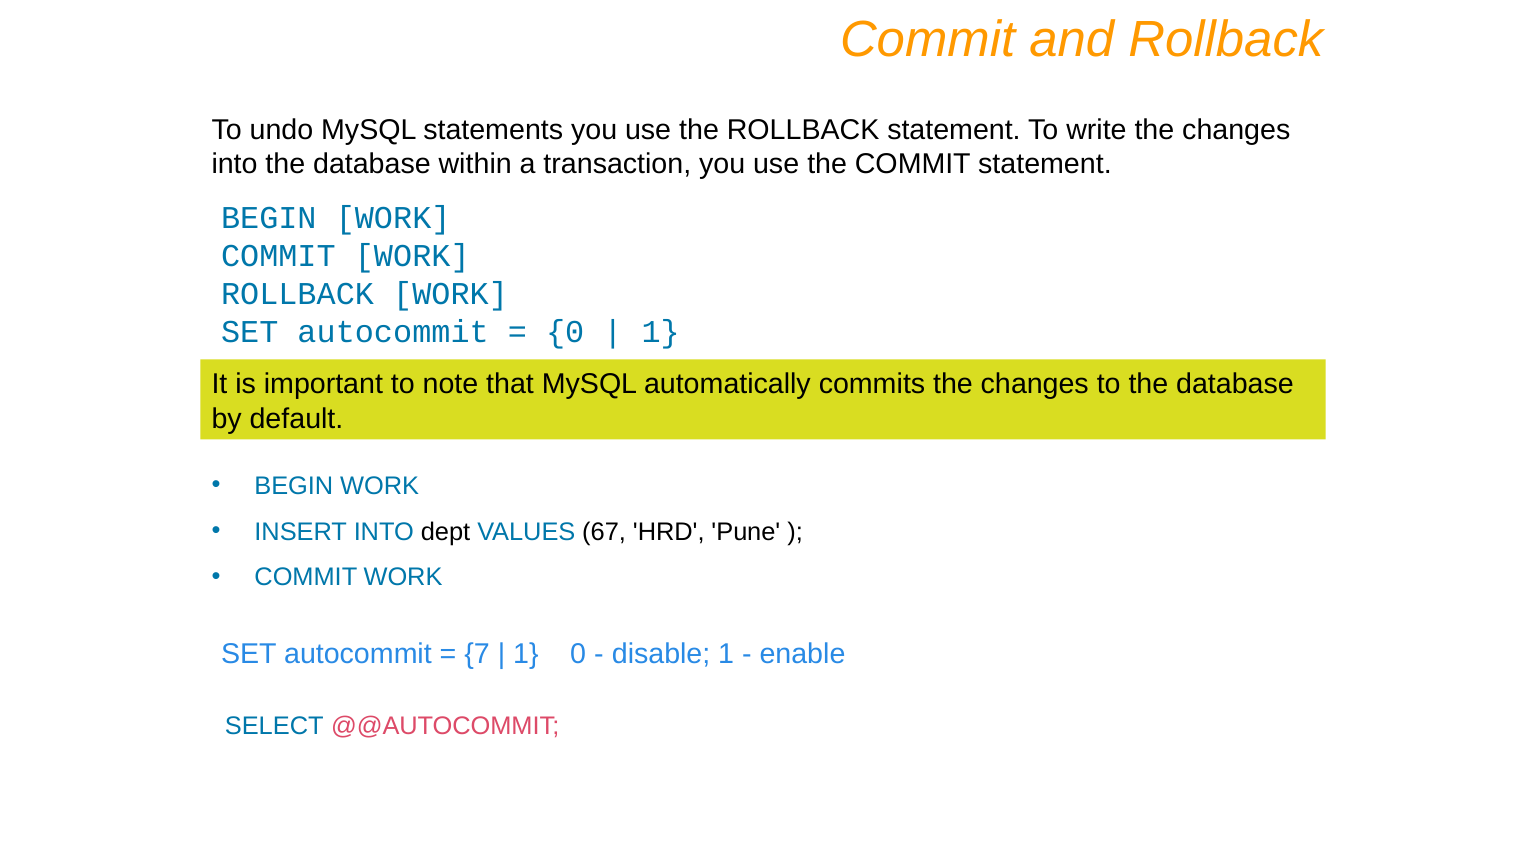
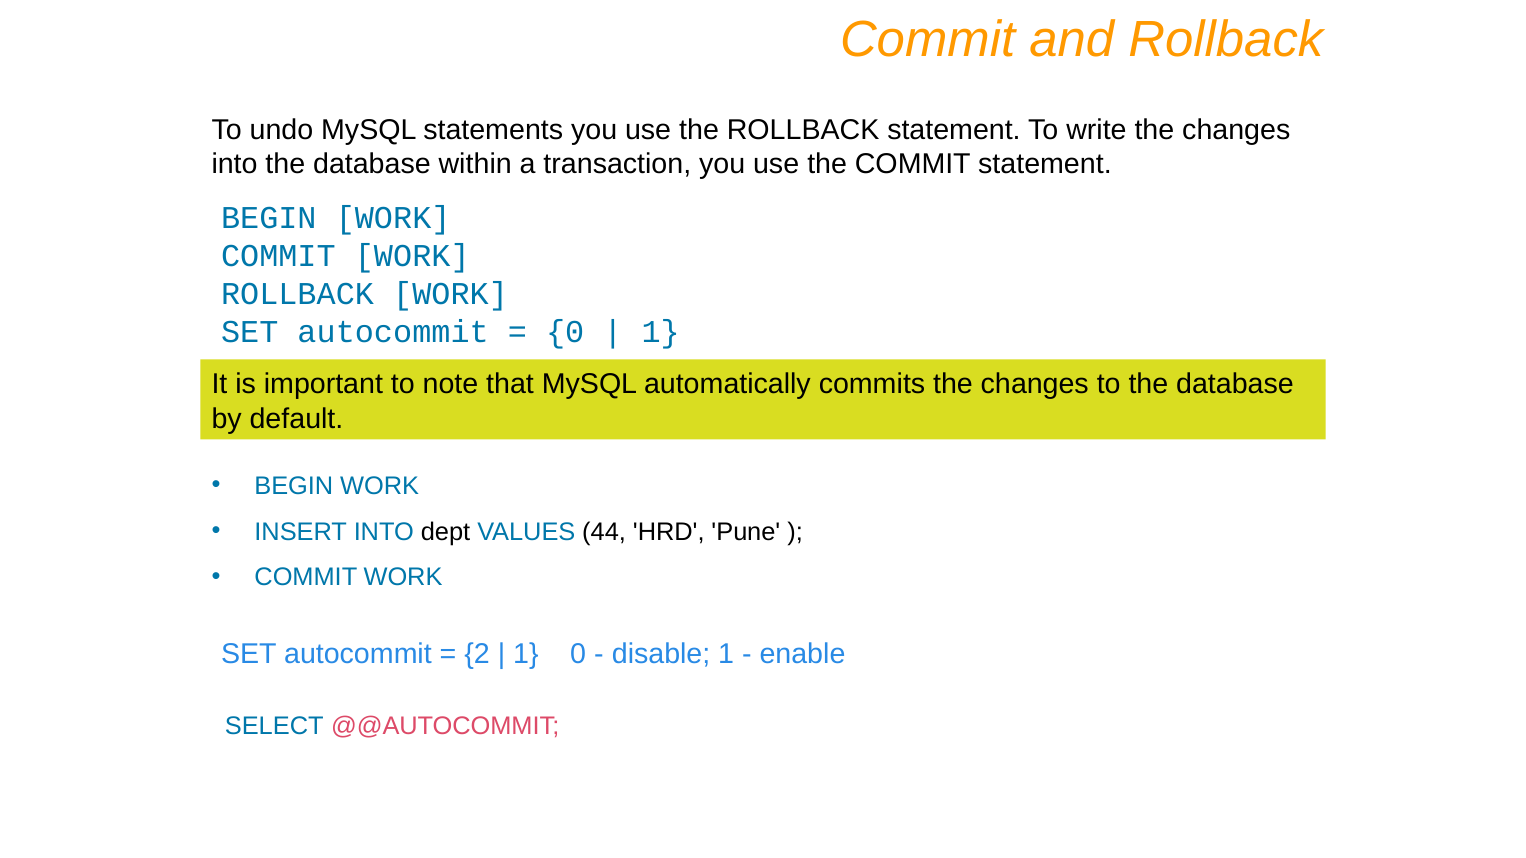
67: 67 -> 44
7: 7 -> 2
